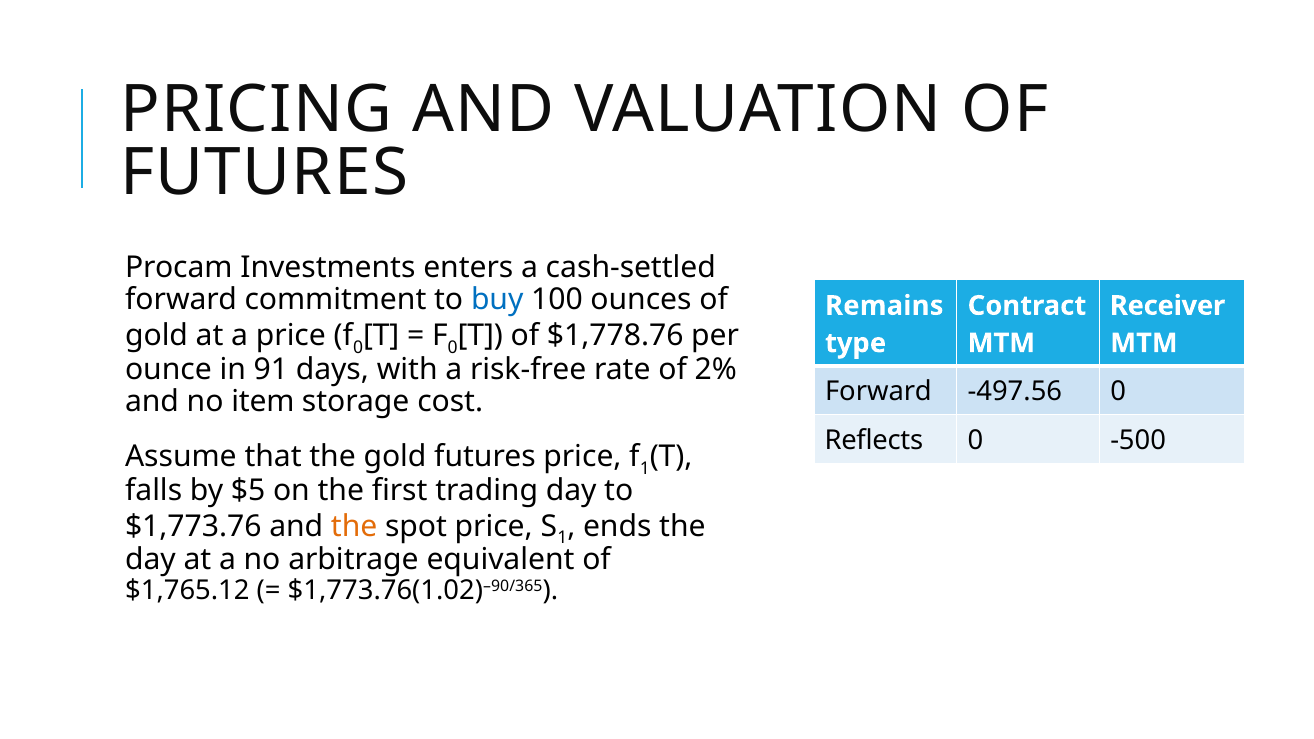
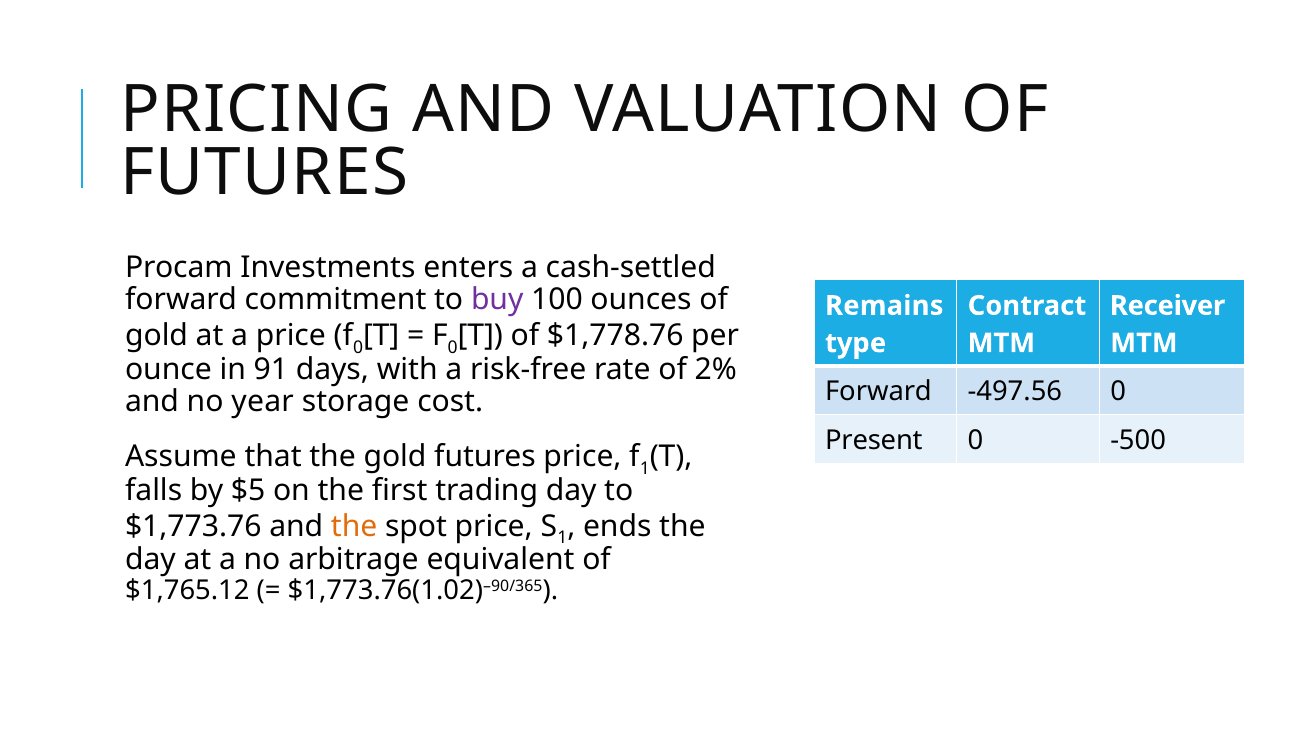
buy colour: blue -> purple
item: item -> year
Reflects: Reflects -> Present
